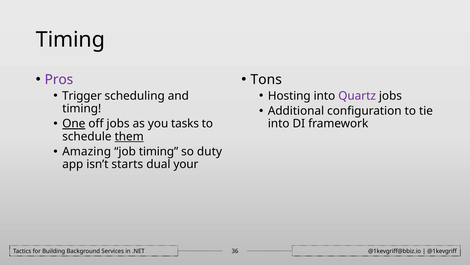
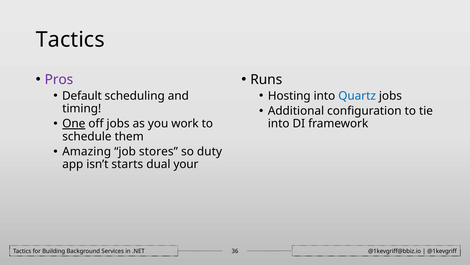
Timing at (70, 39): Timing -> Tactics
Tons: Tons -> Runs
Trigger: Trigger -> Default
Quartz colour: purple -> blue
tasks: tasks -> work
them underline: present -> none
job timing: timing -> stores
